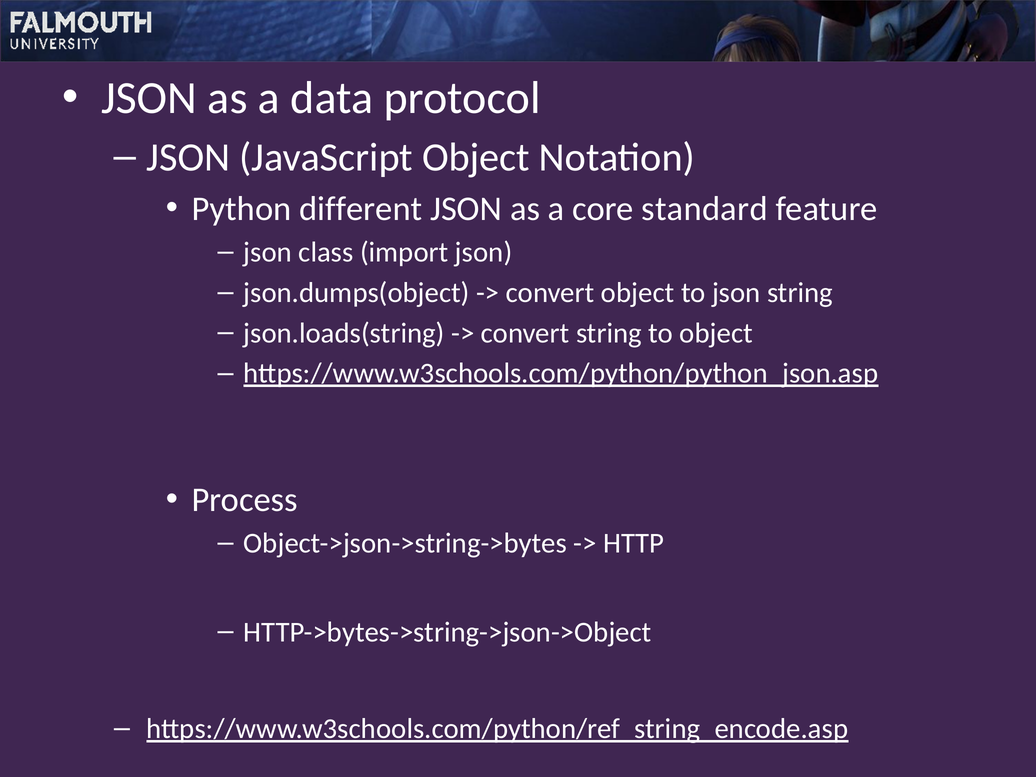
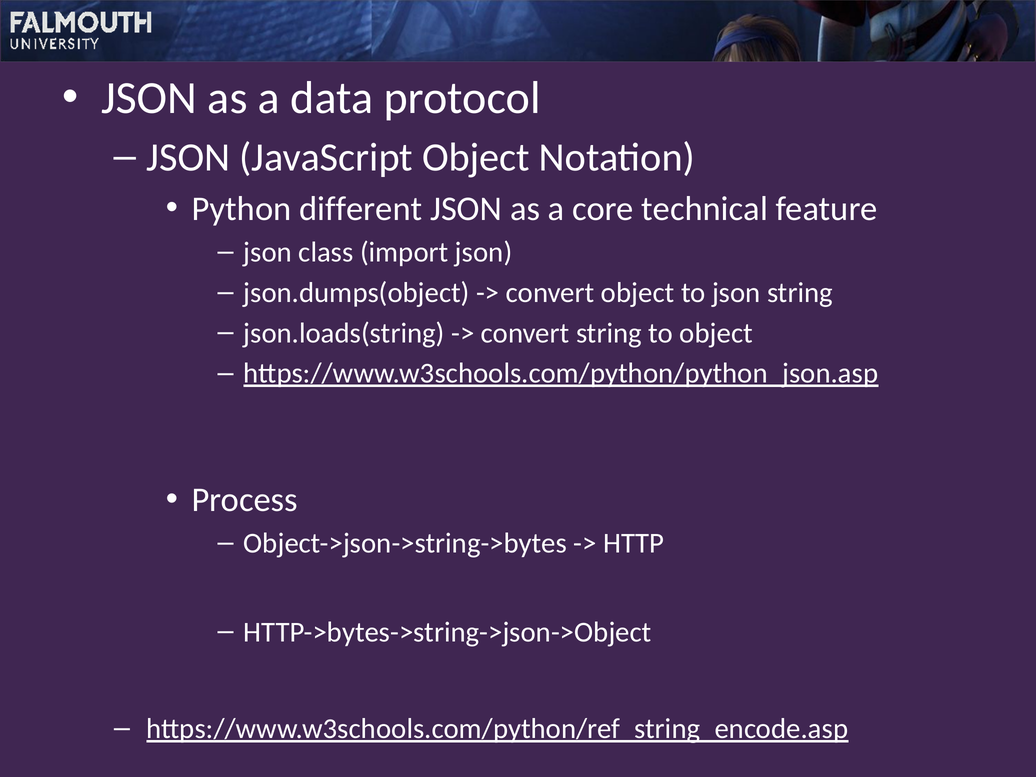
standard: standard -> technical
